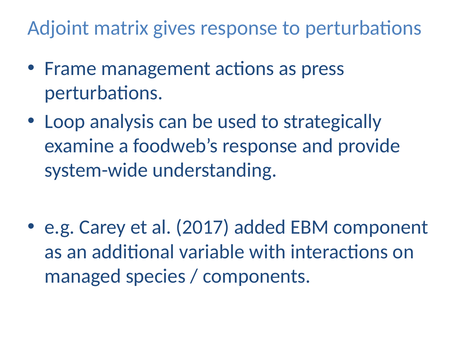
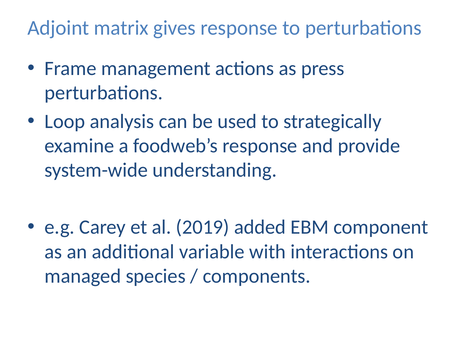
2017: 2017 -> 2019
